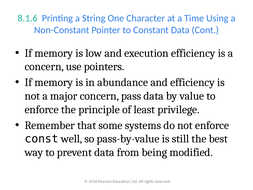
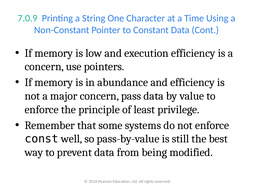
8.1.6: 8.1.6 -> 7.0.9
